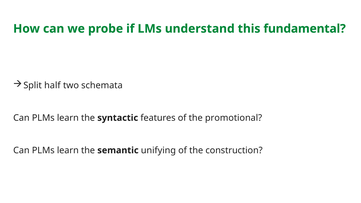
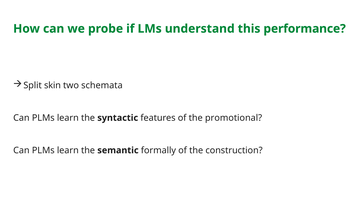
fundamental: fundamental -> performance
half: half -> skin
unifying: unifying -> formally
